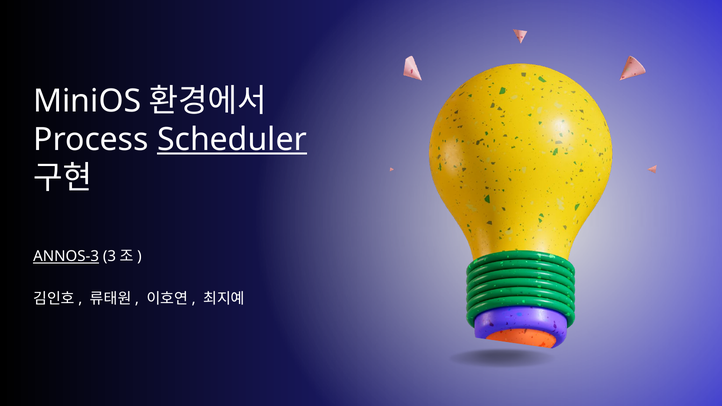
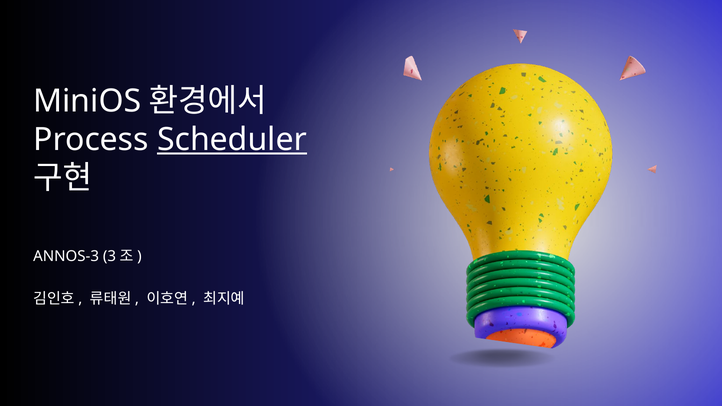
ANNOS-3 underline: present -> none
